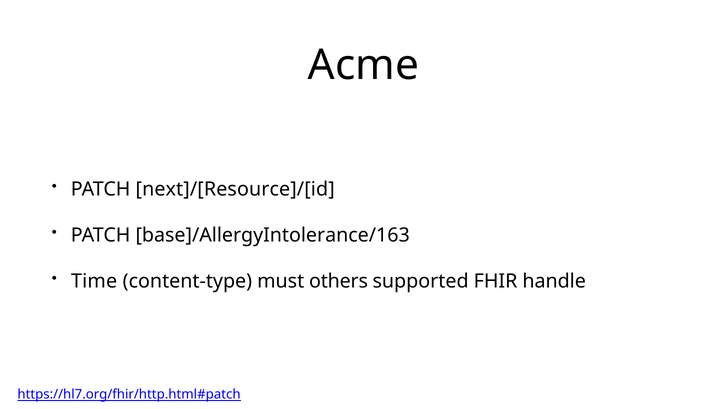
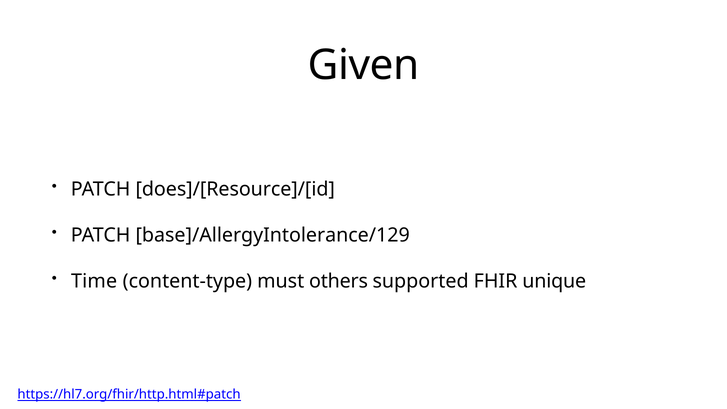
Acme: Acme -> Given
next]/[Resource]/[id: next]/[Resource]/[id -> does]/[Resource]/[id
base]/AllergyIntolerance/163: base]/AllergyIntolerance/163 -> base]/AllergyIntolerance/129
handle: handle -> unique
